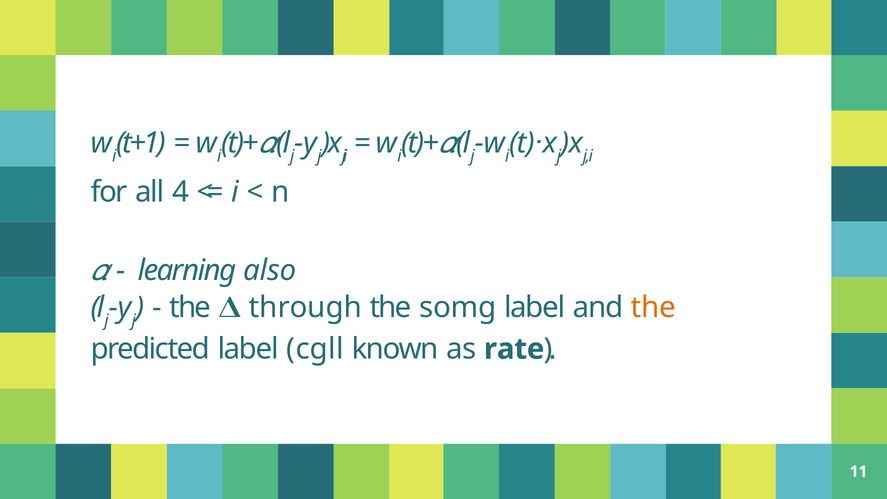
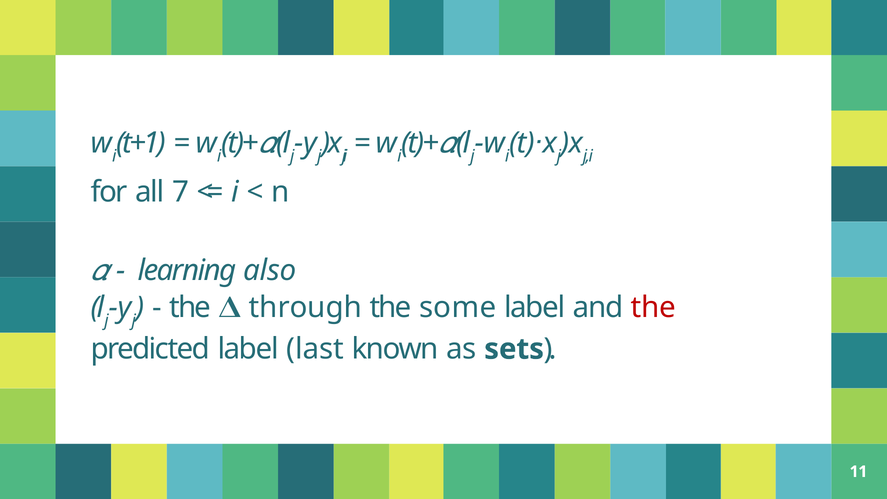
4: 4 -> 7
somg: somg -> some
the at (653, 307) colour: orange -> red
cgll: cgll -> last
rate: rate -> sets
